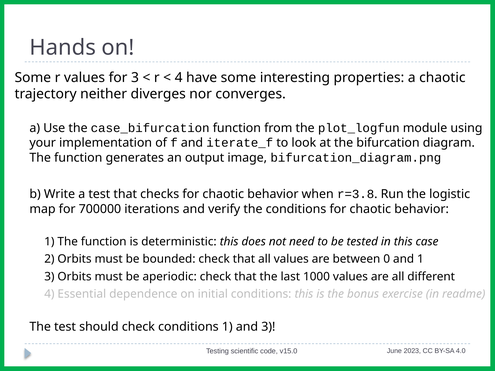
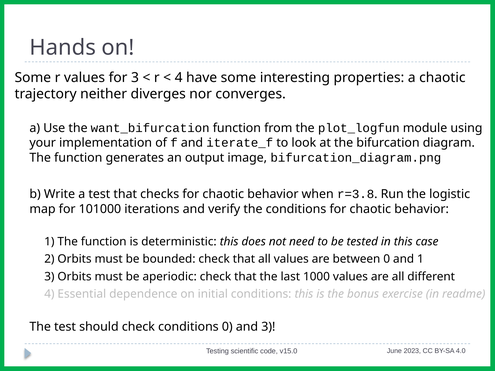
case_bifurcation: case_bifurcation -> want_bifurcation
700000: 700000 -> 101000
conditions 1: 1 -> 0
